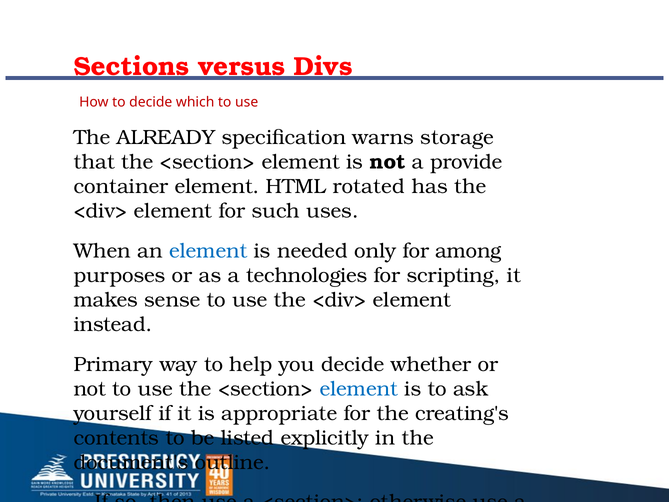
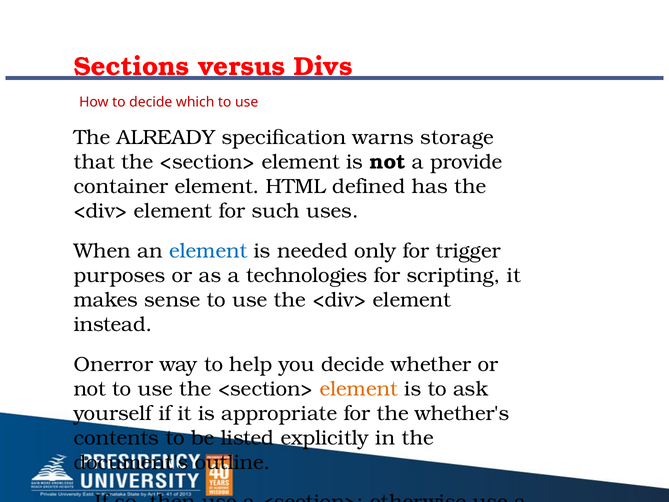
rotated: rotated -> defined
among: among -> trigger
Primary: Primary -> Onerror
element at (359, 389) colour: blue -> orange
creating's: creating's -> whether's
